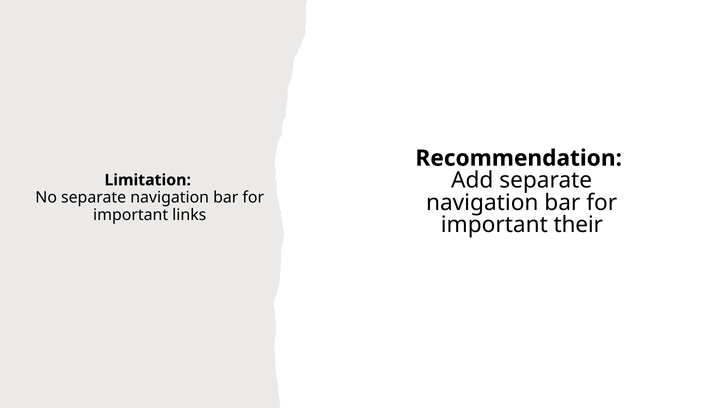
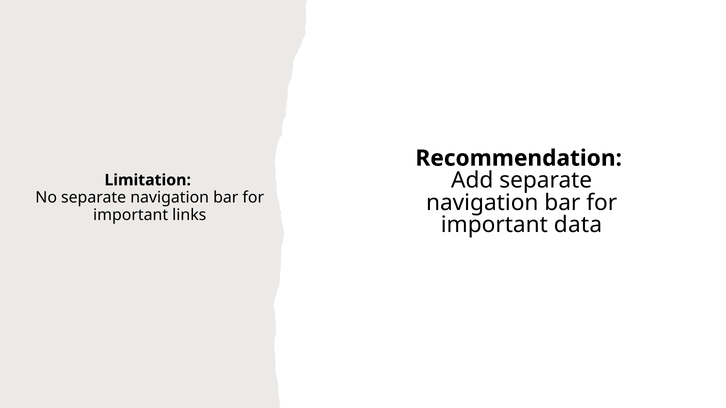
their: their -> data
